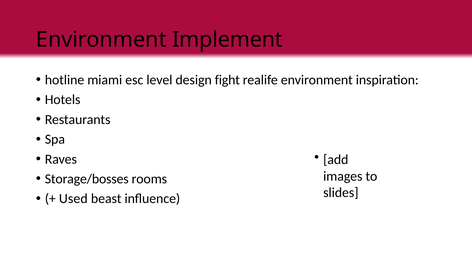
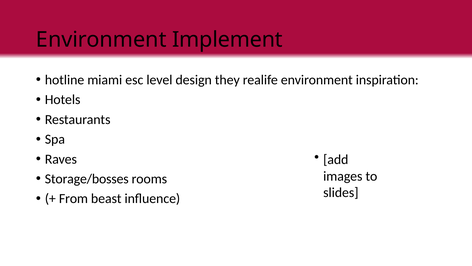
fight: fight -> they
Used: Used -> From
